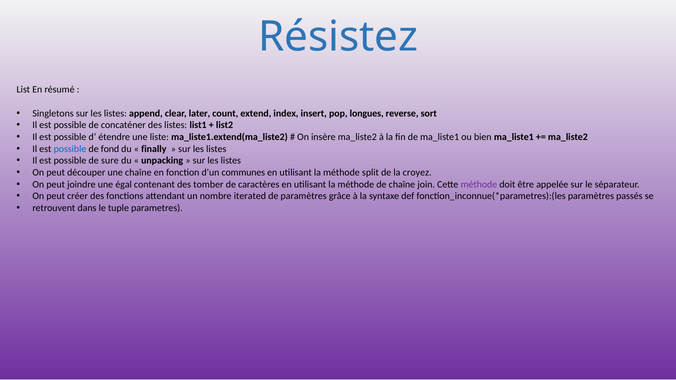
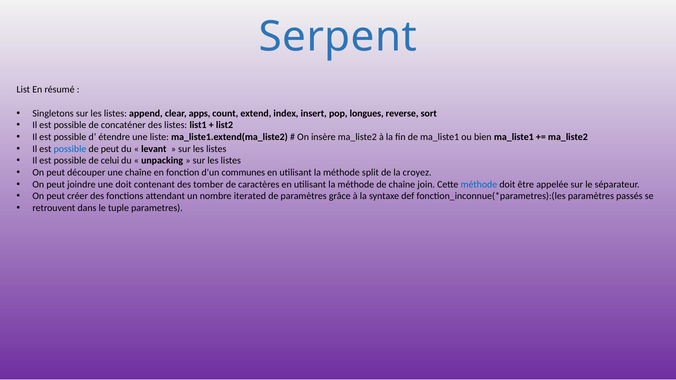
Résistez: Résistez -> Serpent
later: later -> apps
de fond: fond -> peut
finally: finally -> levant
sure: sure -> celui
une égal: égal -> doit
méthode at (479, 184) colour: purple -> blue
